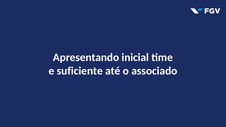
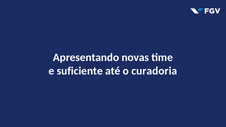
inicial: inicial -> novas
associado: associado -> curadoria
